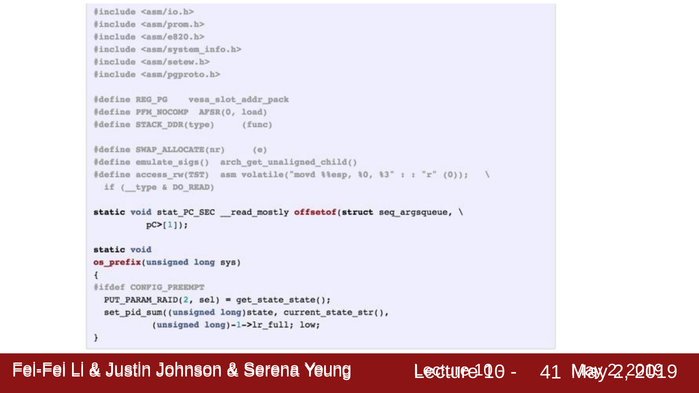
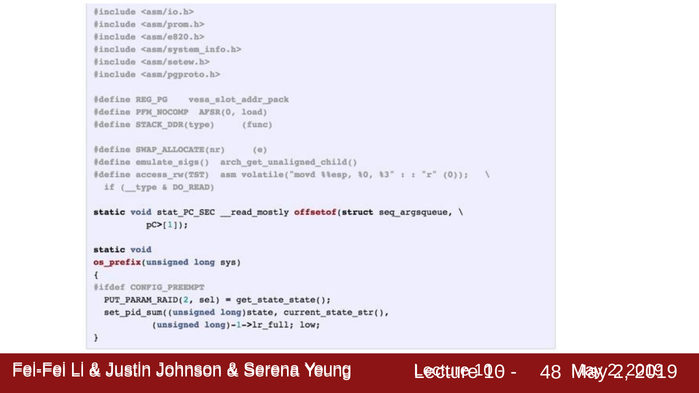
41: 41 -> 48
